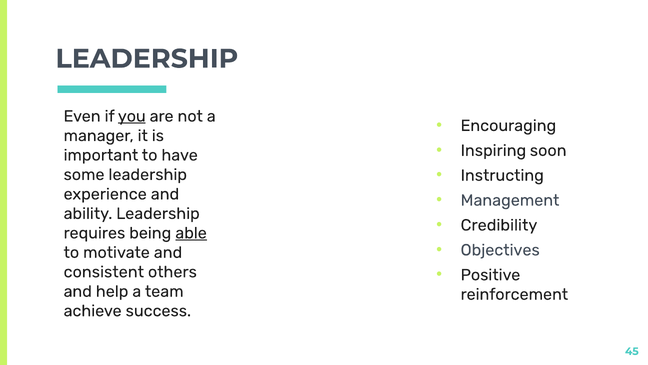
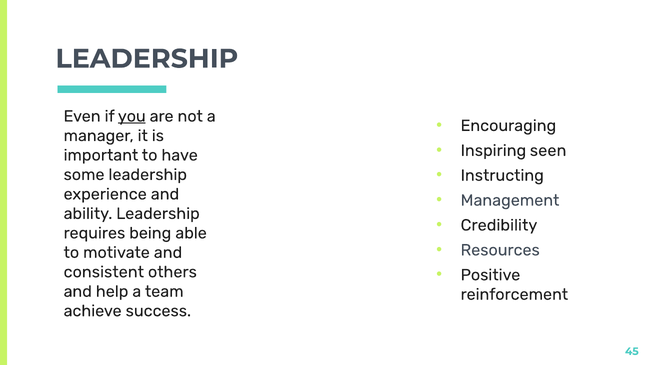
soon: soon -> seen
able underline: present -> none
Objectives: Objectives -> Resources
